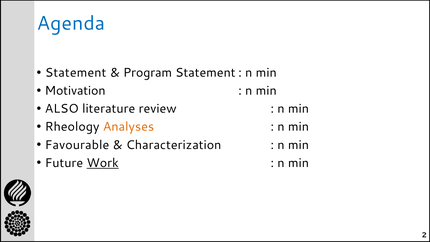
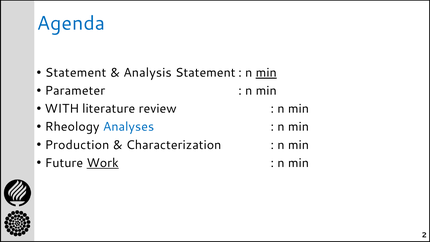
Program: Program -> Analysis
min at (266, 73) underline: none -> present
Motivation: Motivation -> Parameter
ALSO: ALSO -> WITH
Analyses colour: orange -> blue
Favourable: Favourable -> Production
